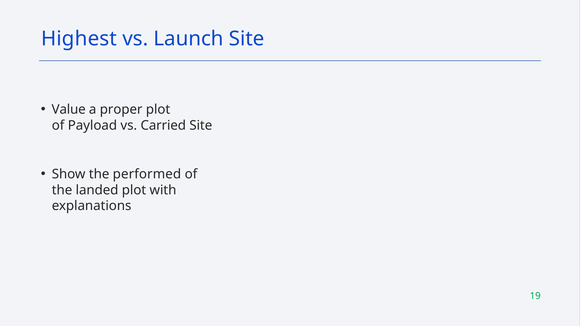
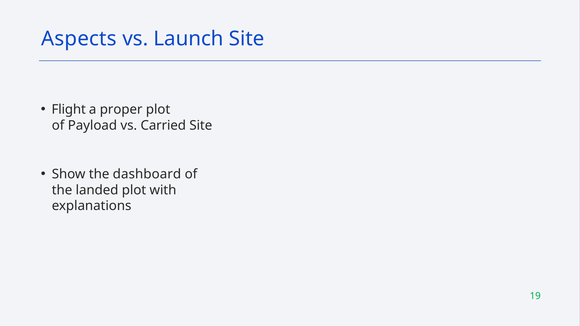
Highest: Highest -> Aspects
Value: Value -> Flight
performed: performed -> dashboard
